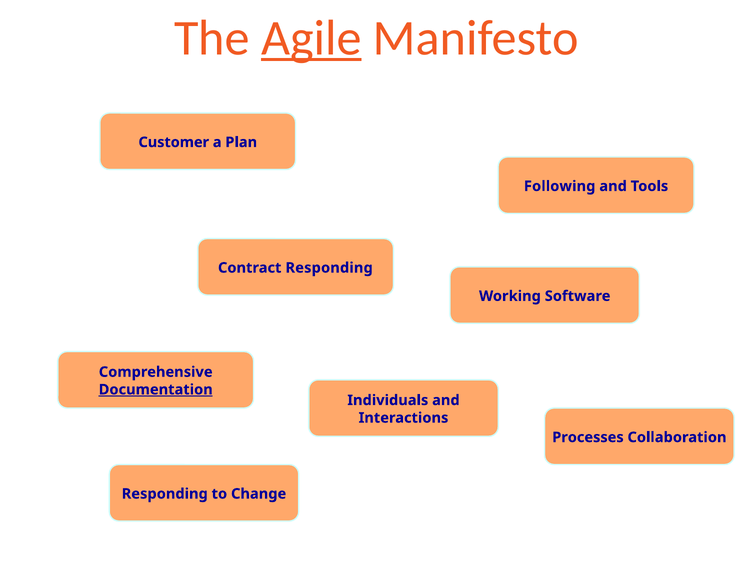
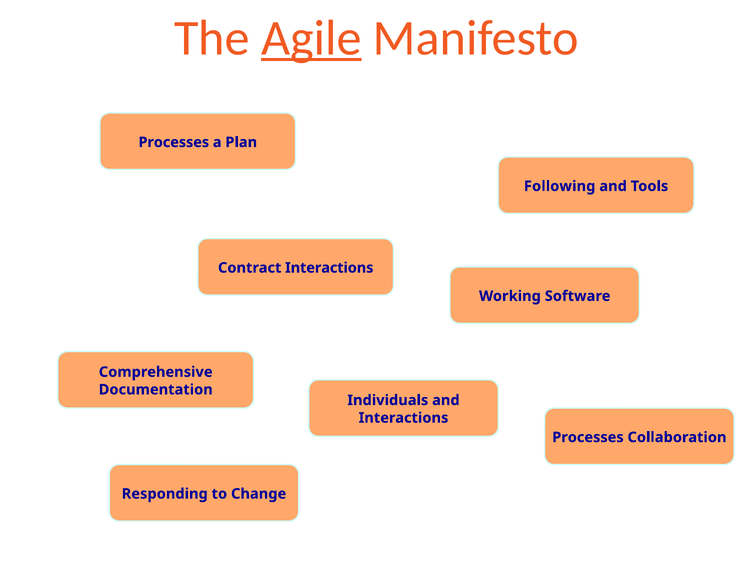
Customer at (174, 142): Customer -> Processes
Contract Responding: Responding -> Interactions
Documentation underline: present -> none
